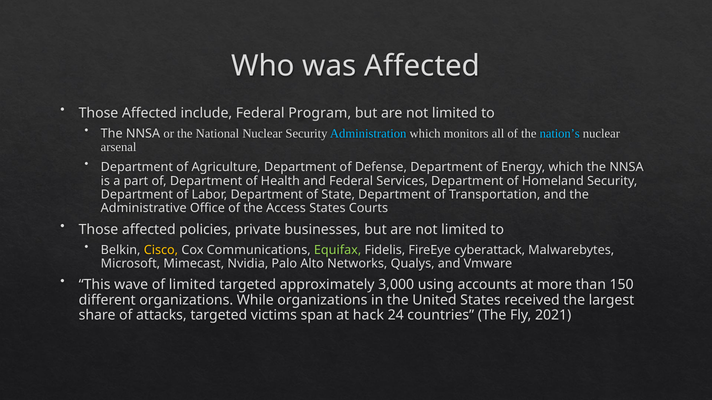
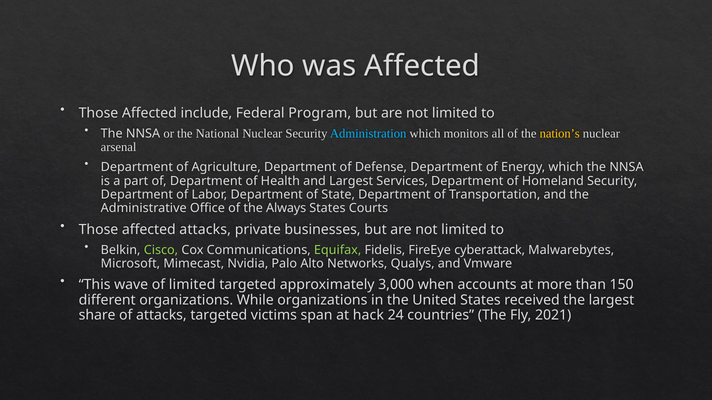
nation’s colour: light blue -> yellow
and Federal: Federal -> Largest
Access: Access -> Always
affected policies: policies -> attacks
Cisco colour: yellow -> light green
using: using -> when
